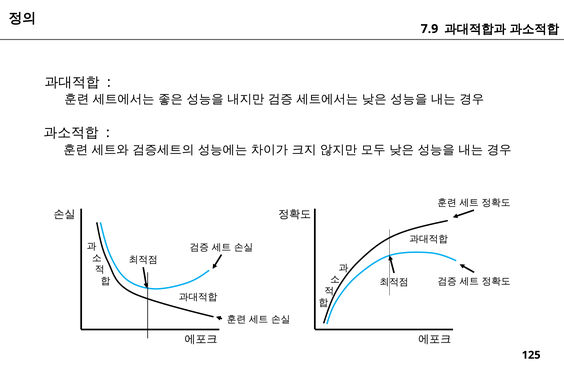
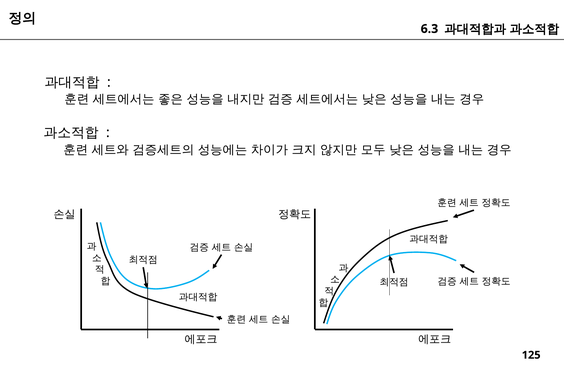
7.9: 7.9 -> 6.3
